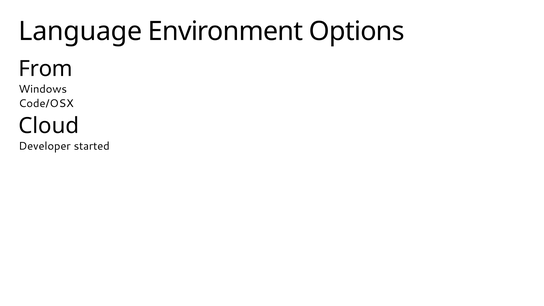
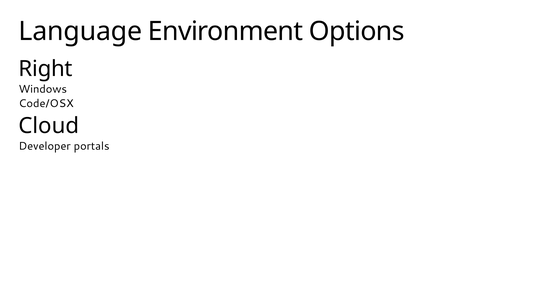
From: From -> Right
started: started -> portals
